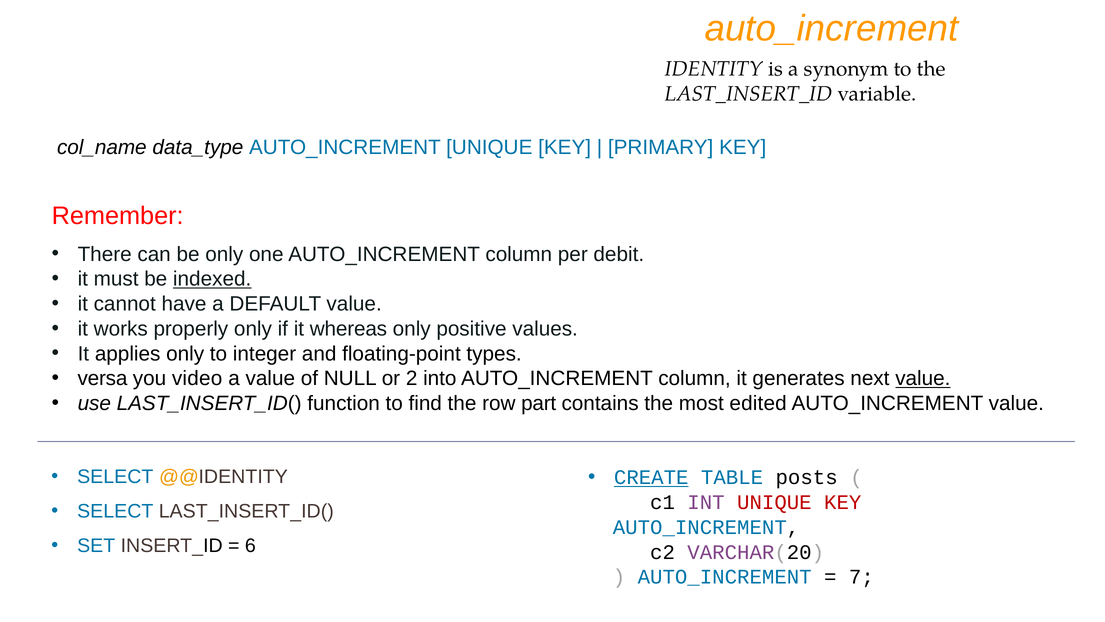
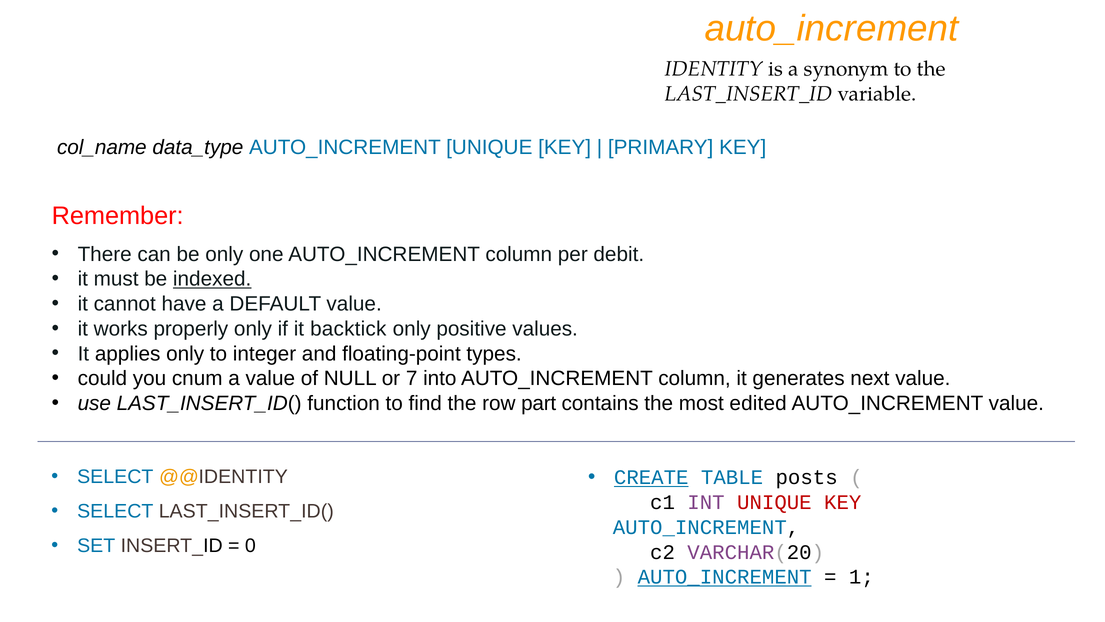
whereas: whereas -> backtick
versa: versa -> could
video: video -> cnum
2: 2 -> 7
value at (923, 378) underline: present -> none
6: 6 -> 0
AUTO_INCREMENT at (725, 577) underline: none -> present
7: 7 -> 1
